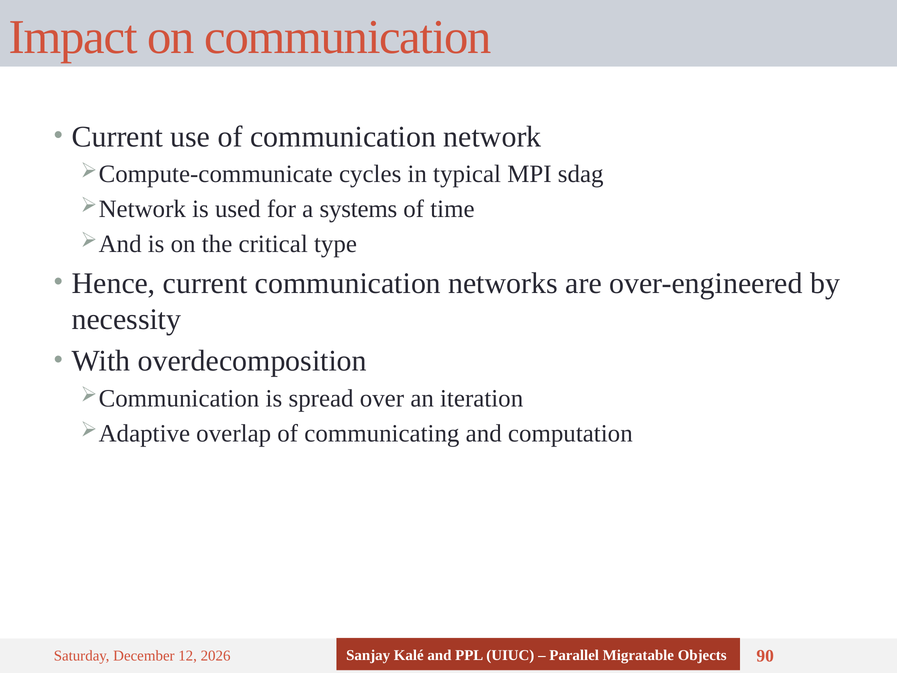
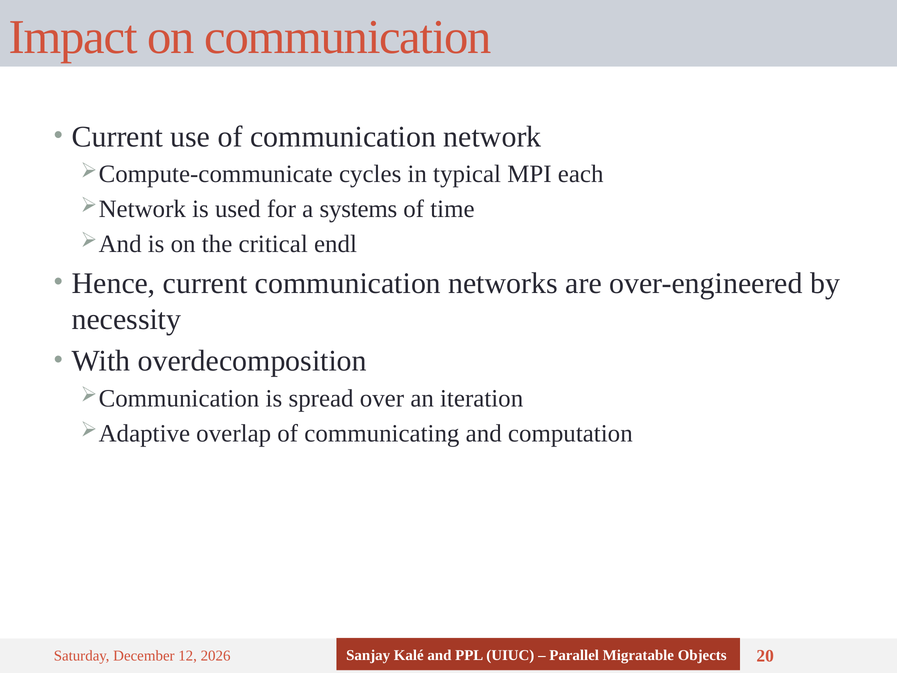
sdag: sdag -> each
type: type -> endl
90: 90 -> 20
